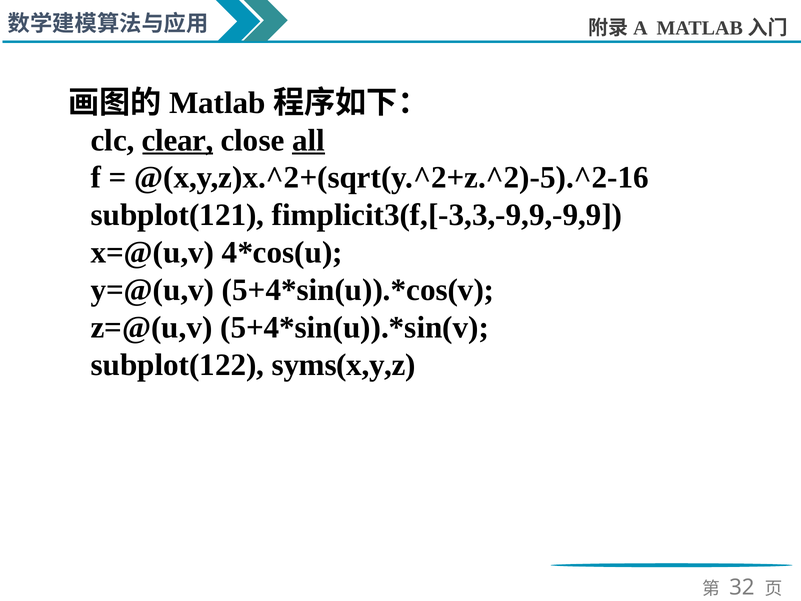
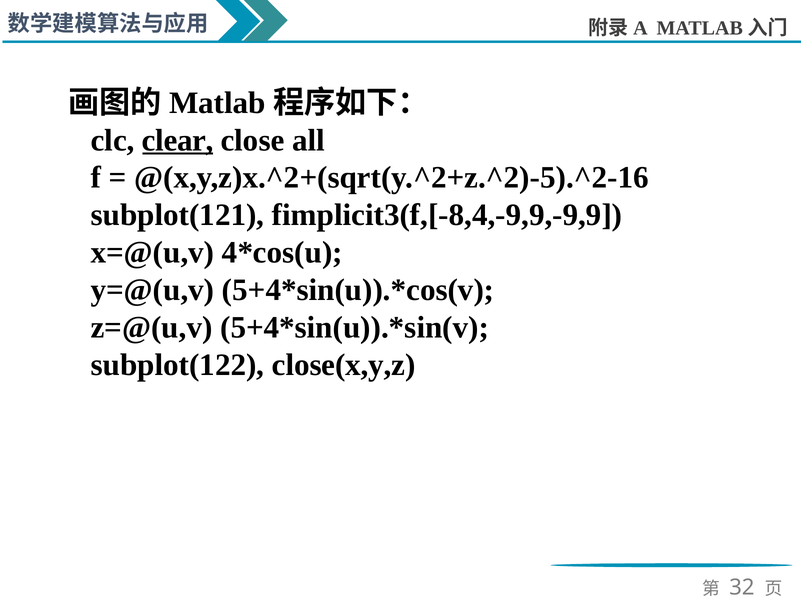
all underline: present -> none
fimplicit3(f,[-3,3,-9,9,-9,9: fimplicit3(f,[-3,3,-9,9,-9,9 -> fimplicit3(f,[-8,4,-9,9,-9,9
syms(x,y,z: syms(x,y,z -> close(x,y,z
